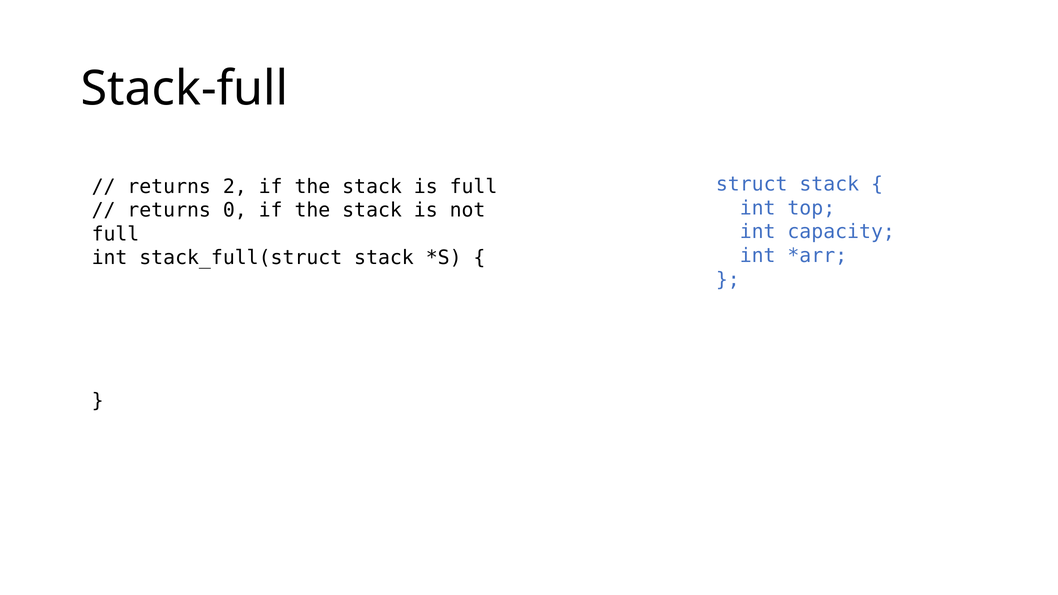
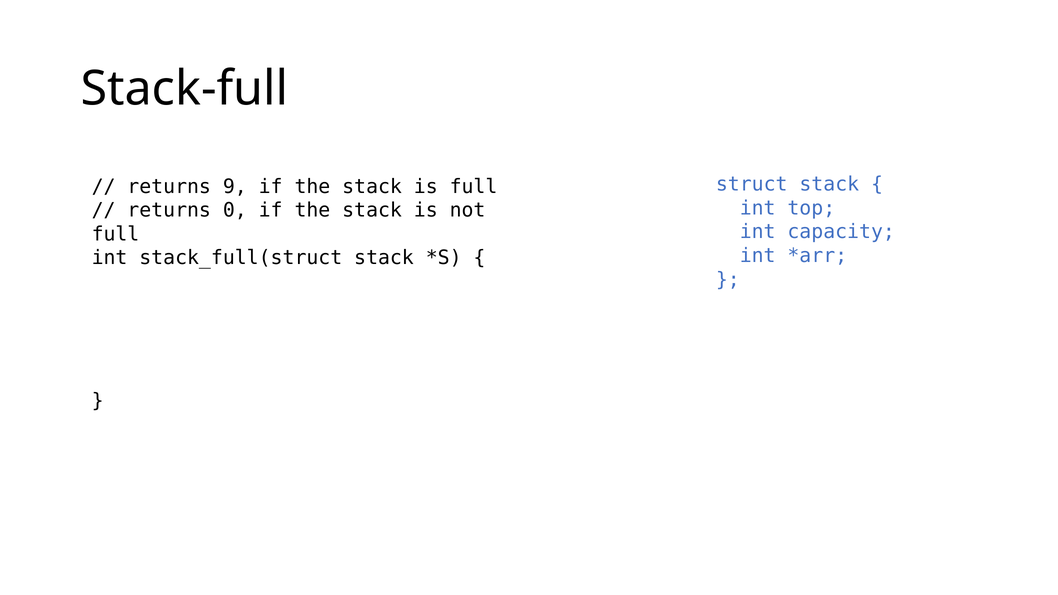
2: 2 -> 9
